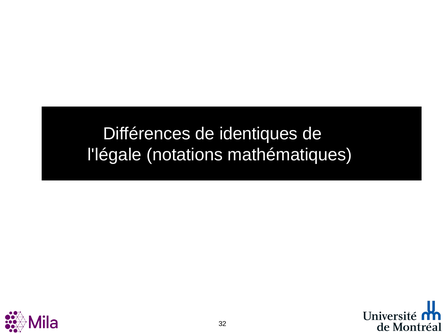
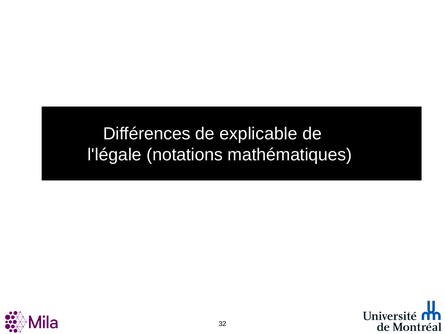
identiques: identiques -> explicable
